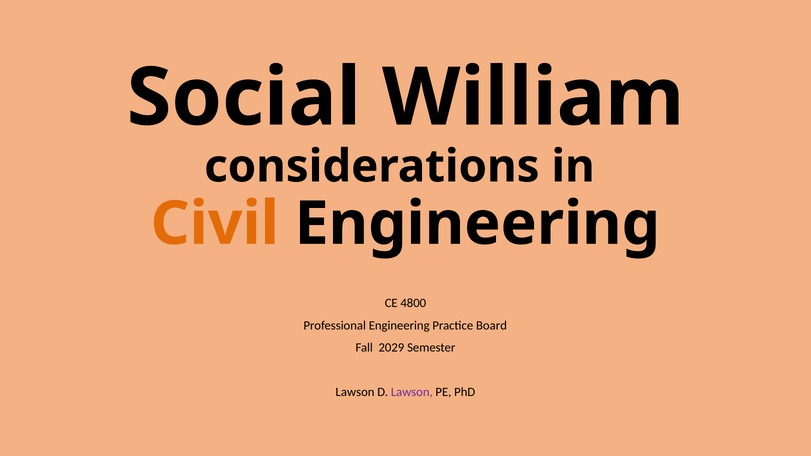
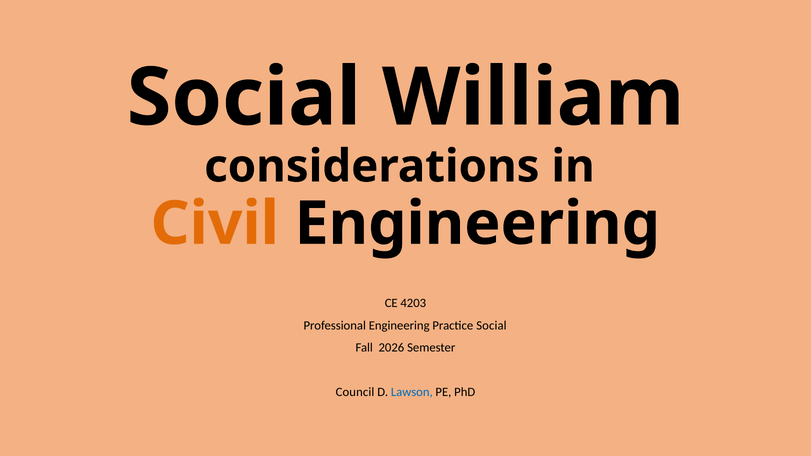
4800: 4800 -> 4203
Practice Board: Board -> Social
2029: 2029 -> 2026
Lawson at (355, 392): Lawson -> Council
Lawson at (412, 392) colour: purple -> blue
